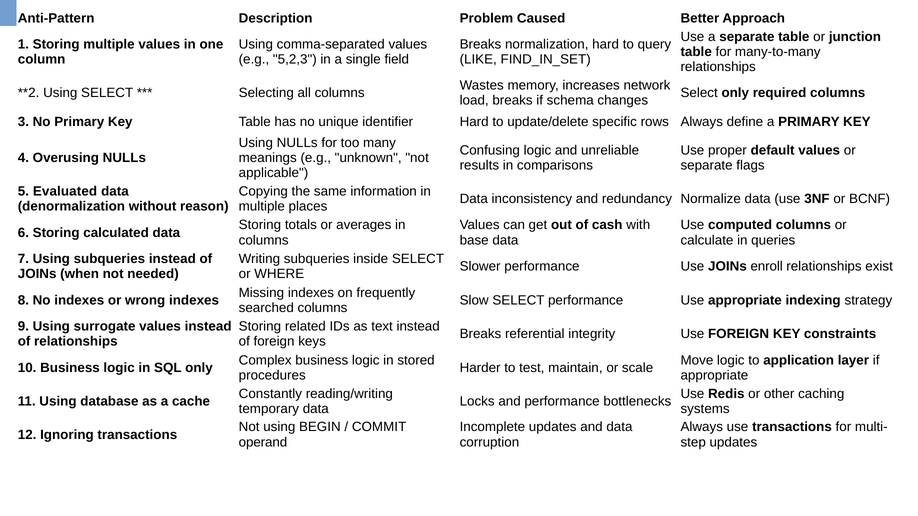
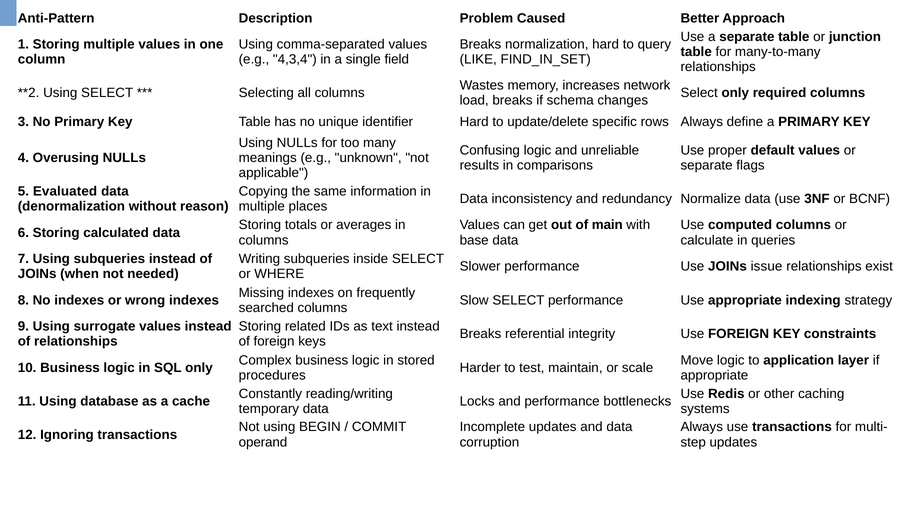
5,2,3: 5,2,3 -> 4,3,4
cash: cash -> main
enroll: enroll -> issue
